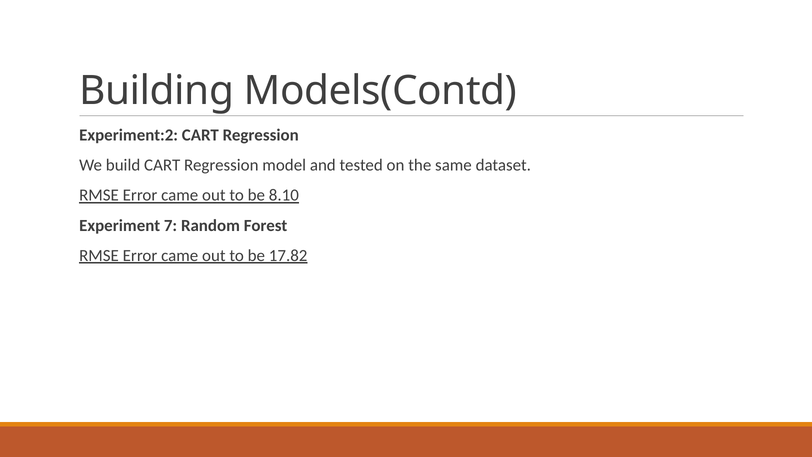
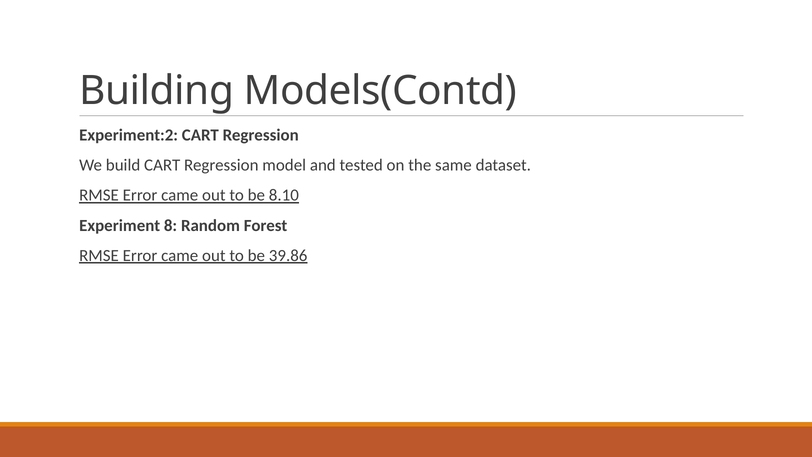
7: 7 -> 8
17.82: 17.82 -> 39.86
